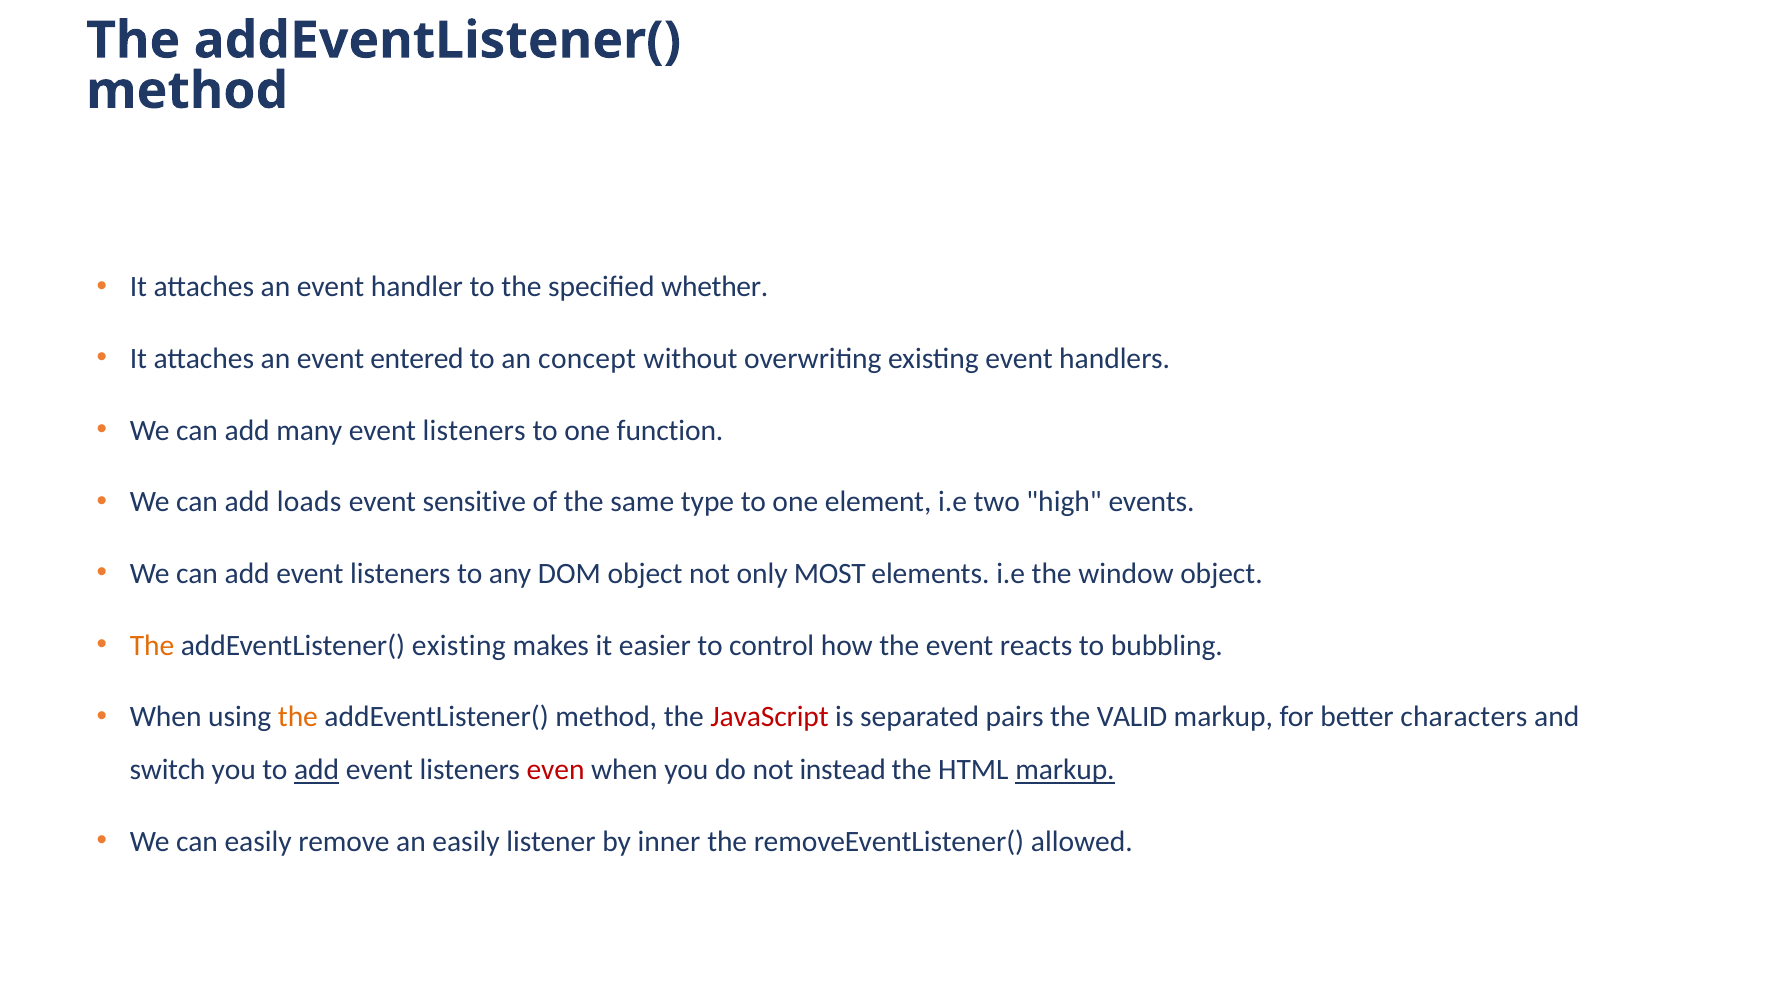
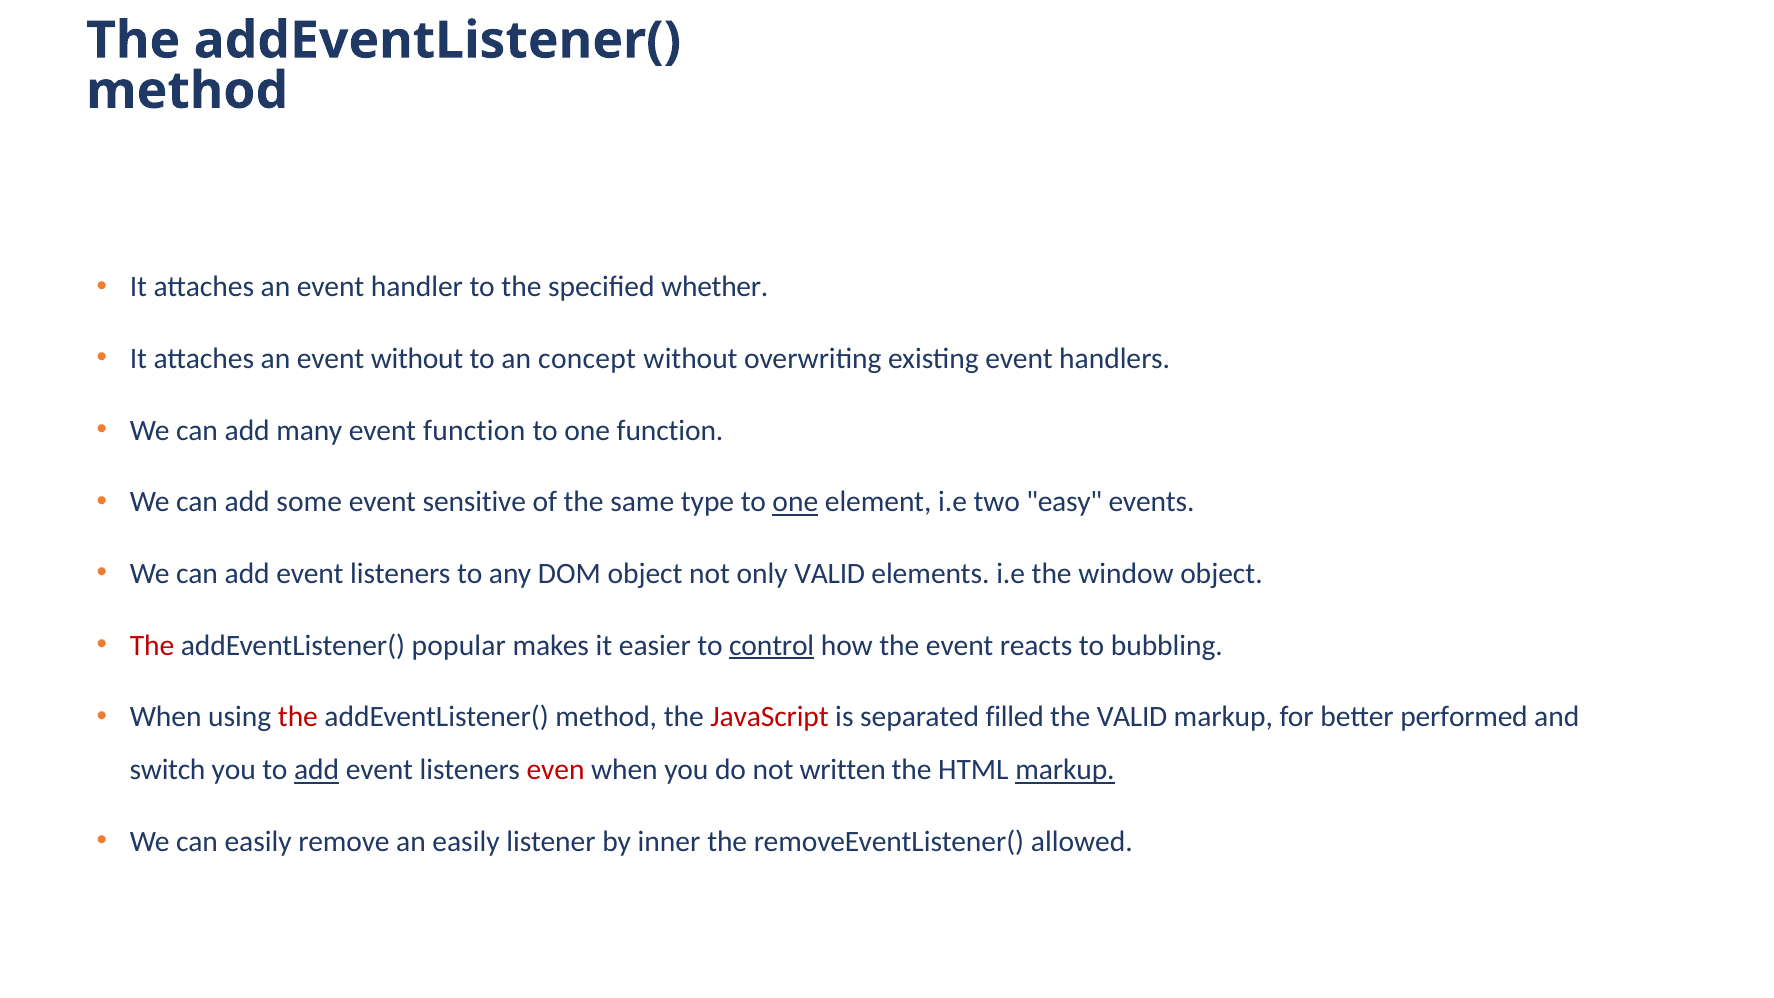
event entered: entered -> without
many event listeners: listeners -> function
loads: loads -> some
one at (795, 502) underline: none -> present
high: high -> easy
only MOST: MOST -> VALID
The at (152, 645) colour: orange -> red
addEventListener( existing: existing -> popular
control underline: none -> present
the at (298, 717) colour: orange -> red
pairs: pairs -> filled
characters: characters -> performed
instead: instead -> written
